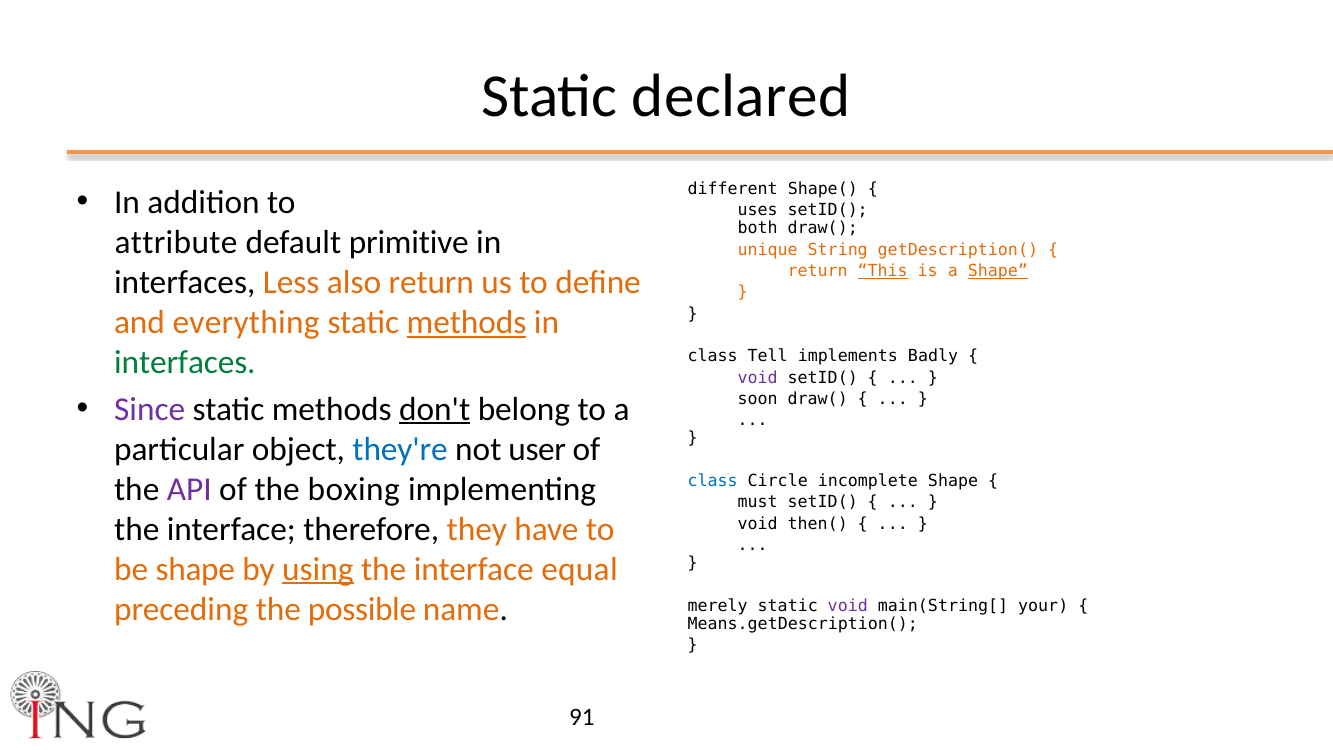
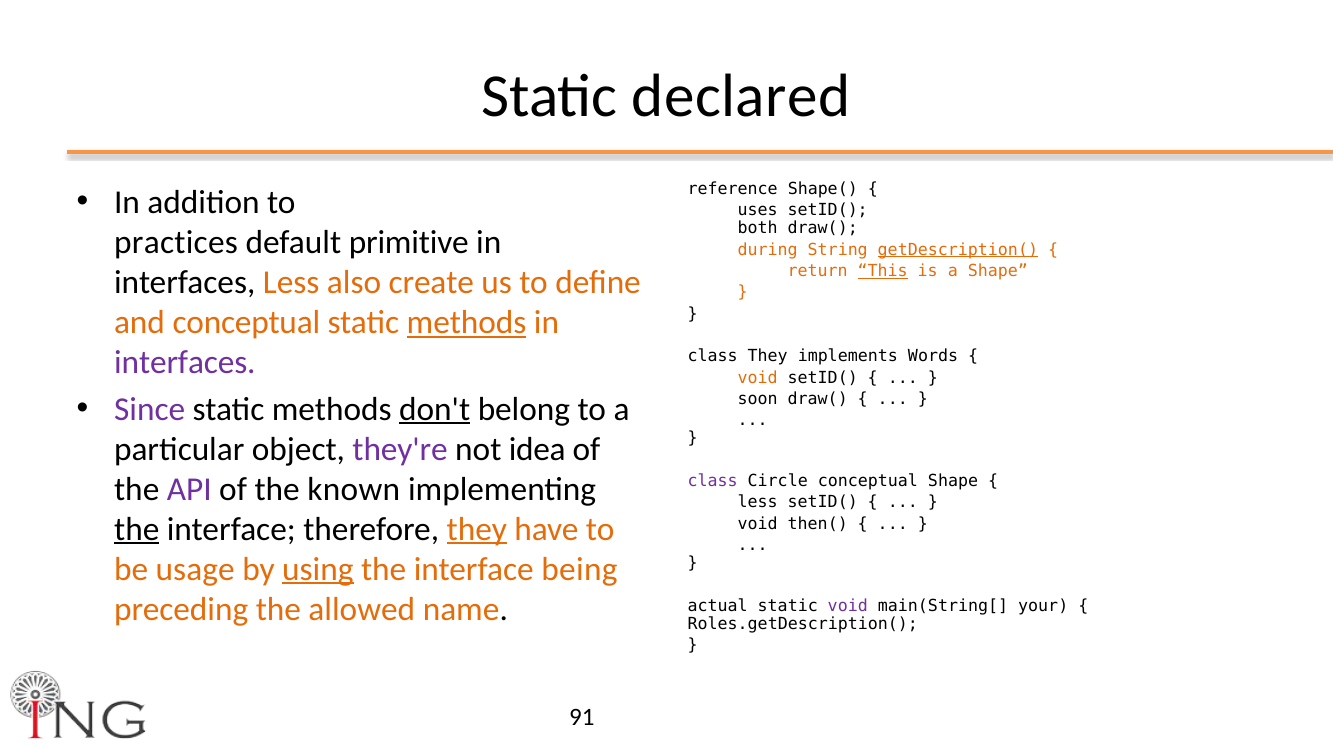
different: different -> reference
attribute: attribute -> practices
unique: unique -> during
getDescription( underline: none -> present
Shape at (998, 271) underline: present -> none
also return: return -> create
and everything: everything -> conceptual
interfaces at (185, 362) colour: green -> purple
class Tell: Tell -> They
Badly: Badly -> Words
void at (758, 378) colour: purple -> orange
they're colour: blue -> purple
user: user -> idea
class at (713, 481) colour: blue -> purple
Circle incomplete: incomplete -> conceptual
boxing: boxing -> known
must at (758, 502): must -> less
the at (137, 529) underline: none -> present
they at (477, 529) underline: none -> present
be shape: shape -> usage
equal: equal -> being
possible: possible -> allowed
merely: merely -> actual
Means.getDescription(: Means.getDescription( -> Roles.getDescription(
